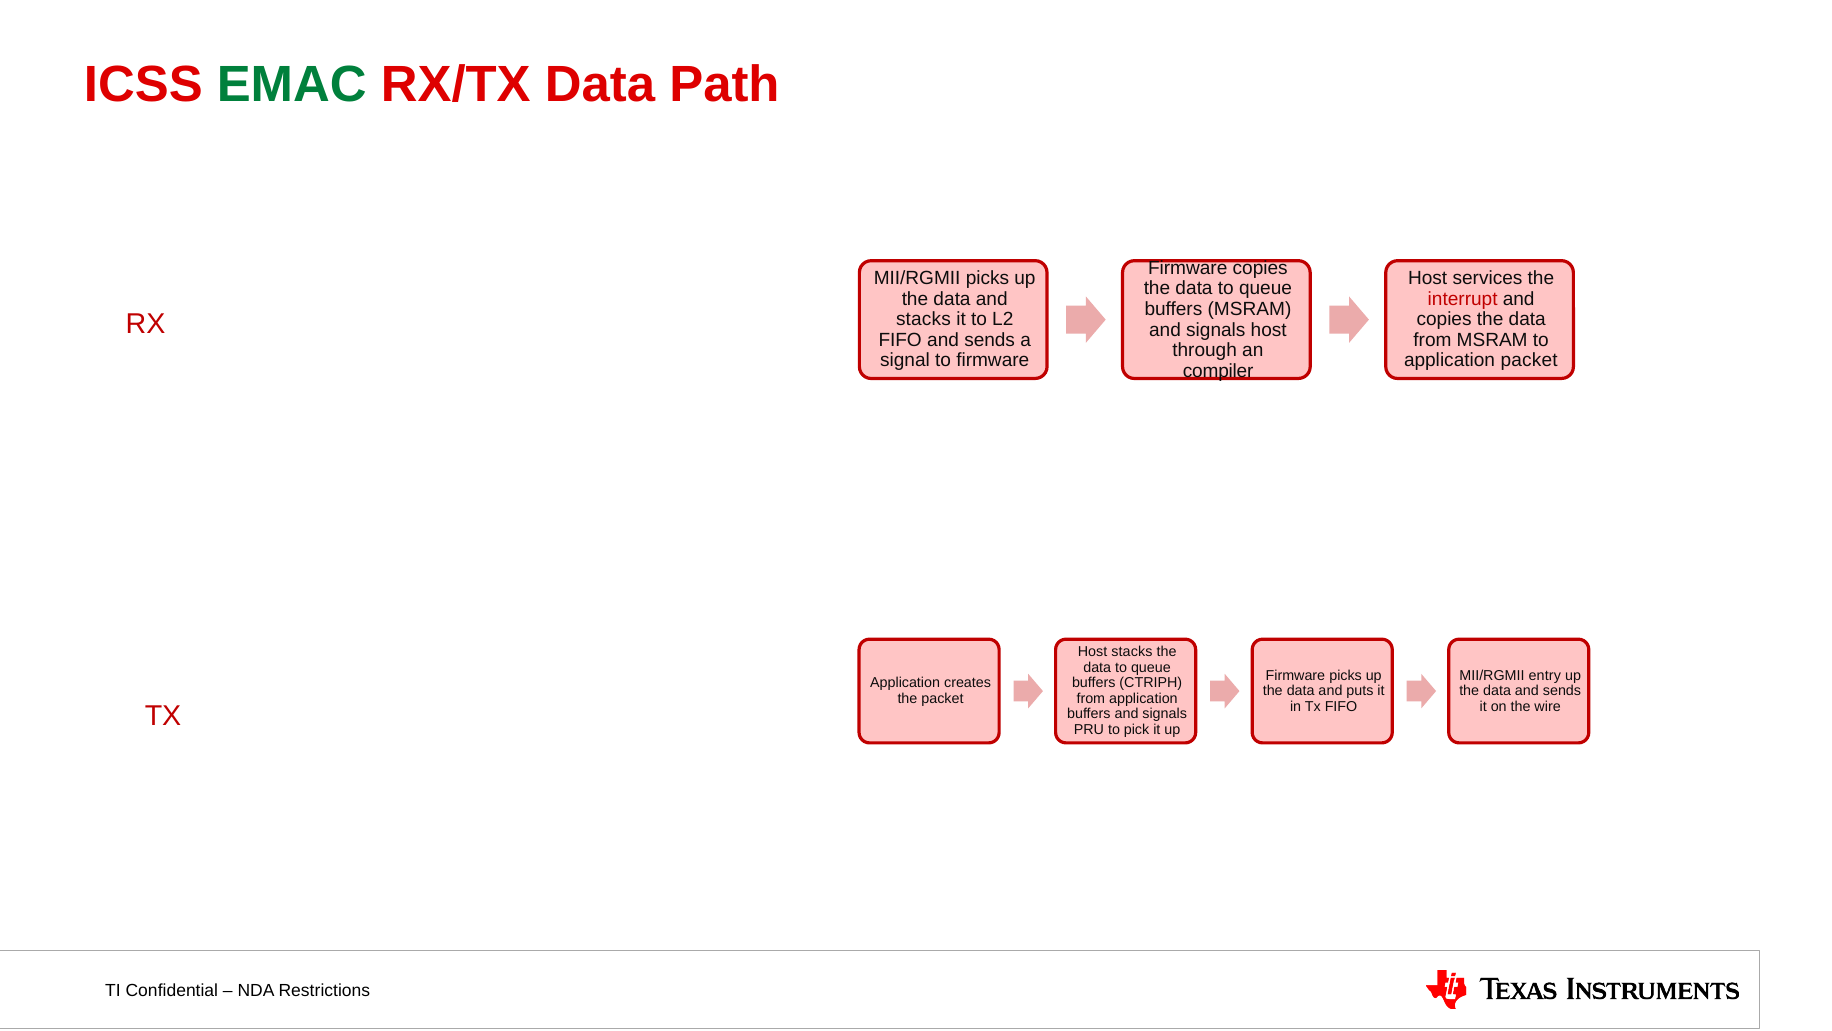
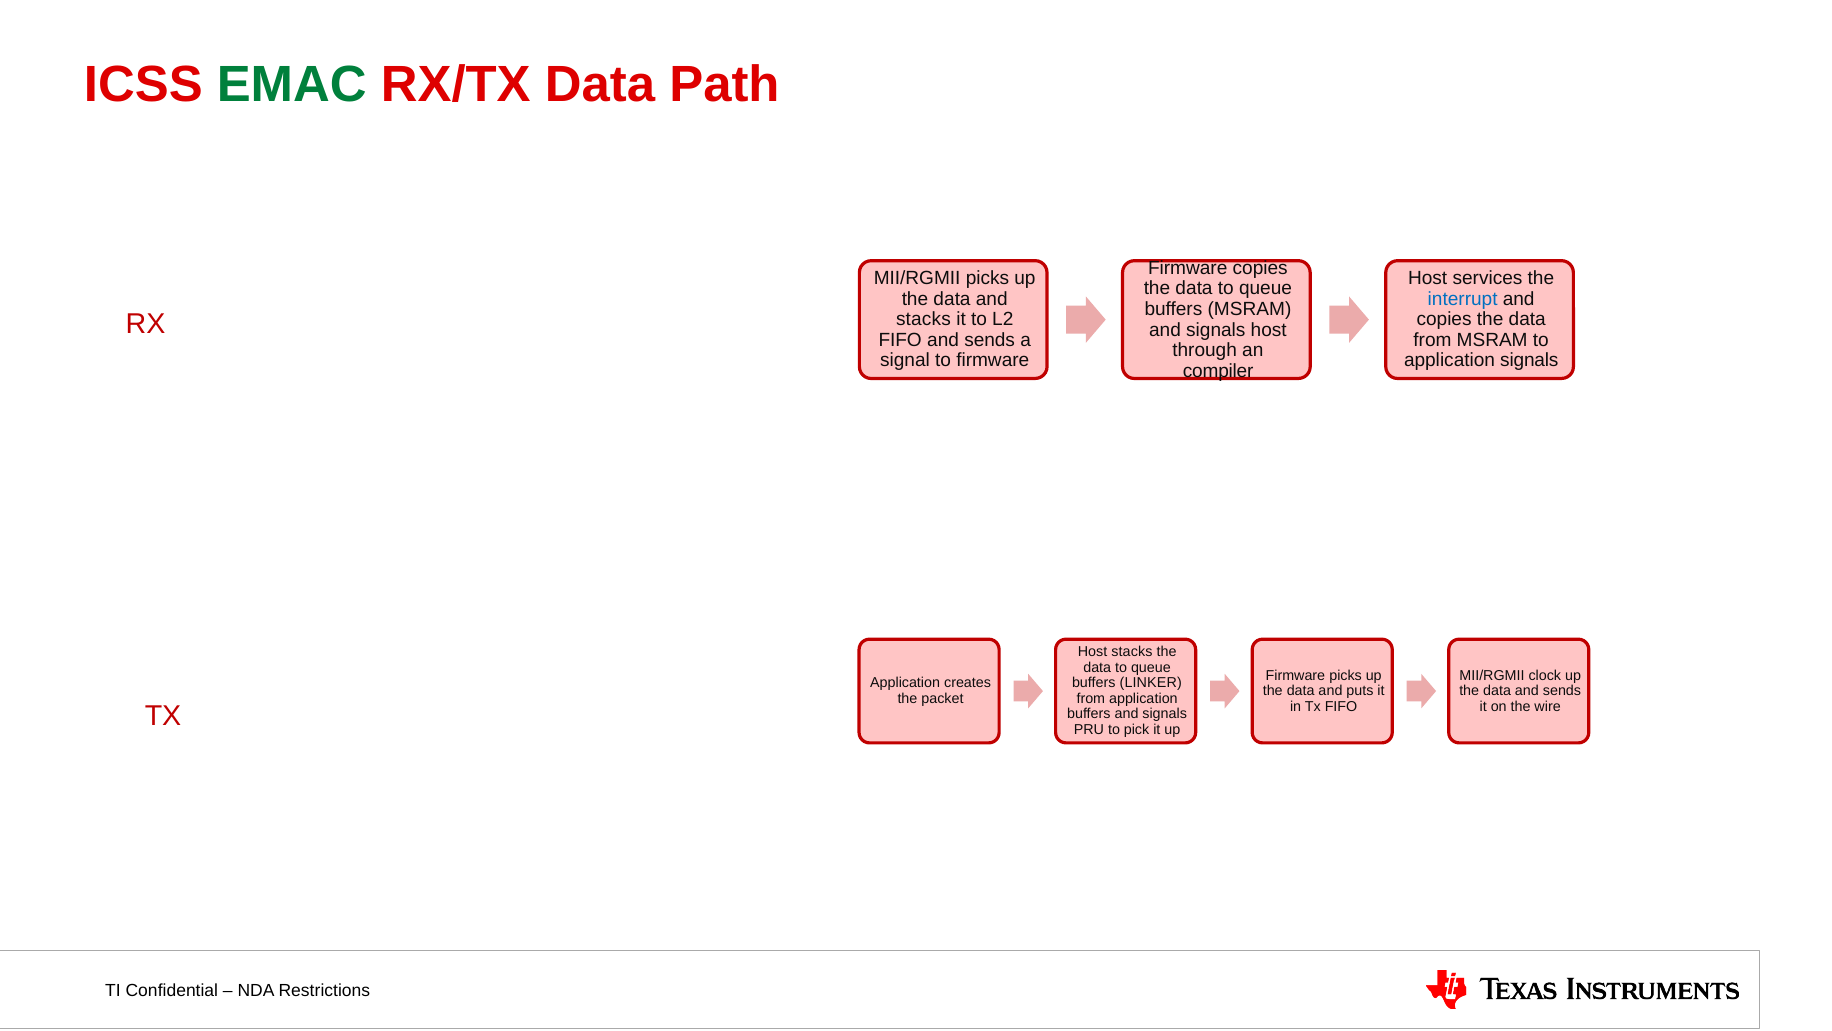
interrupt colour: red -> blue
application packet: packet -> signals
entry: entry -> clock
CTRIPH: CTRIPH -> LINKER
